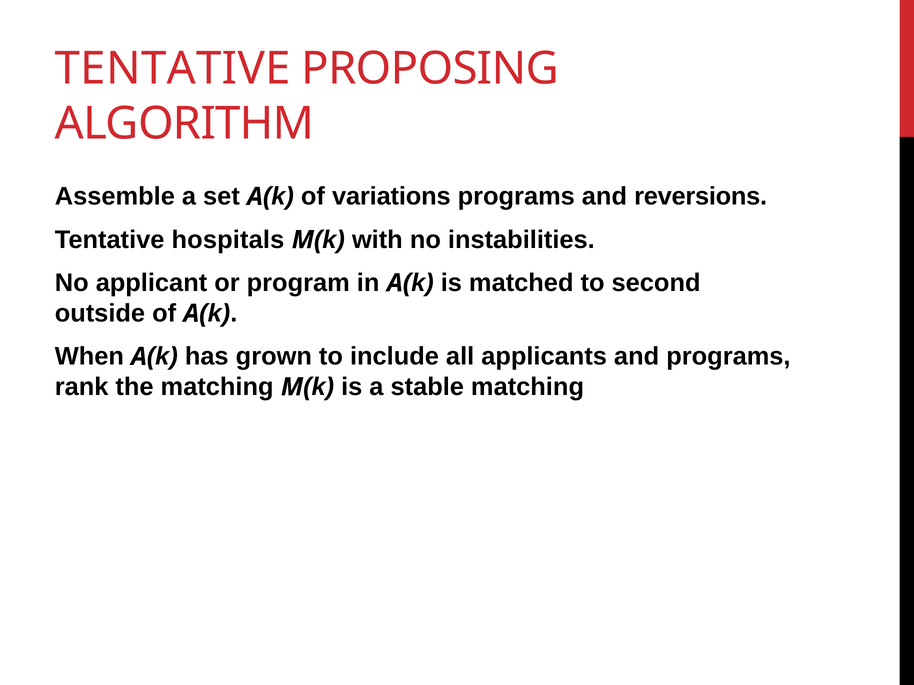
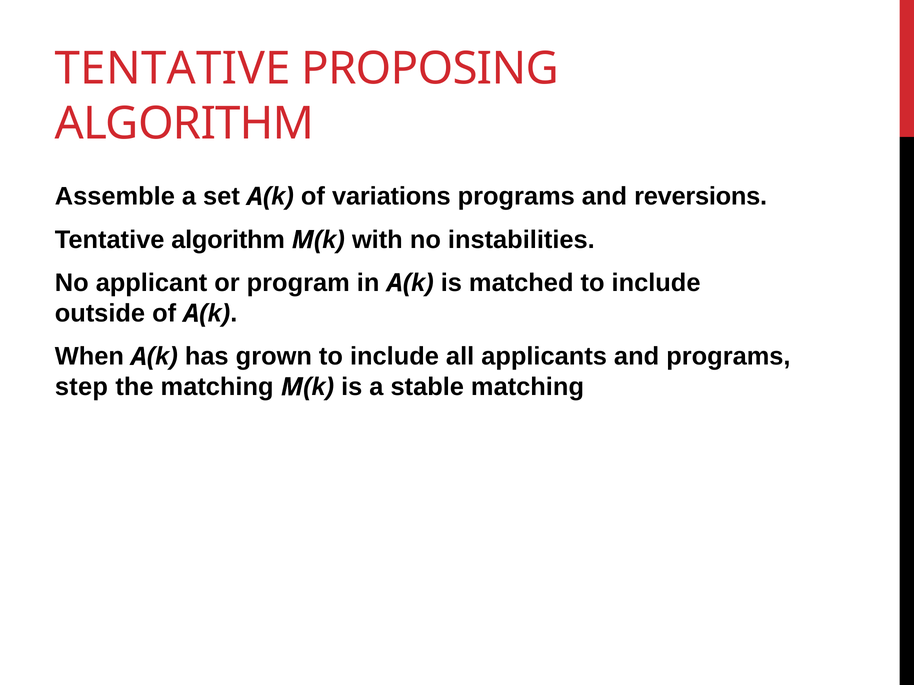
Tentative hospitals: hospitals -> algorithm
matched to second: second -> include
rank: rank -> step
